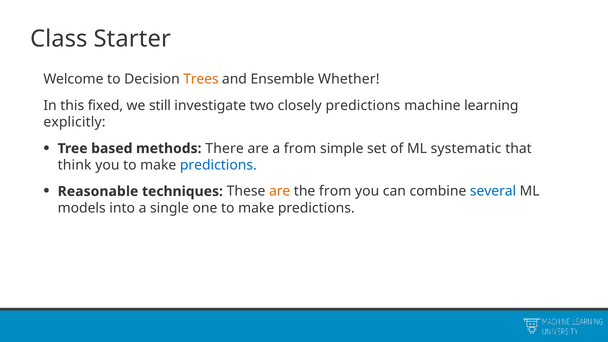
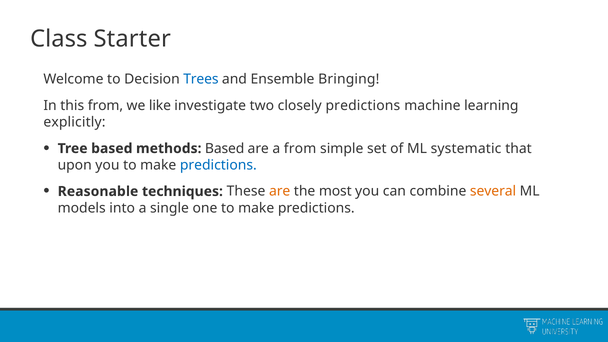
Trees colour: orange -> blue
Whether: Whether -> Bringing
this fixed: fixed -> from
still: still -> like
methods There: There -> Based
think: think -> upon
the from: from -> most
several colour: blue -> orange
